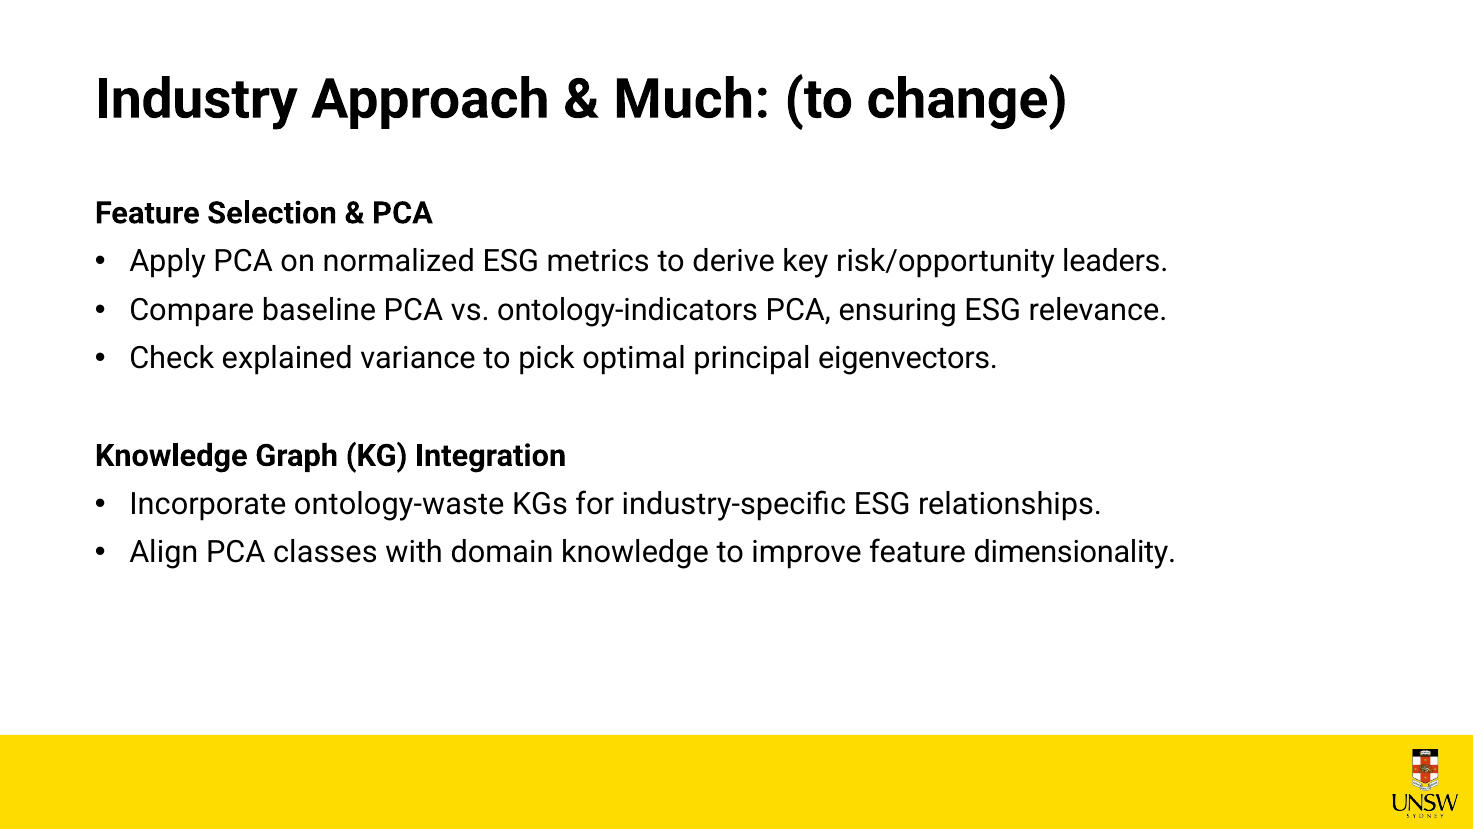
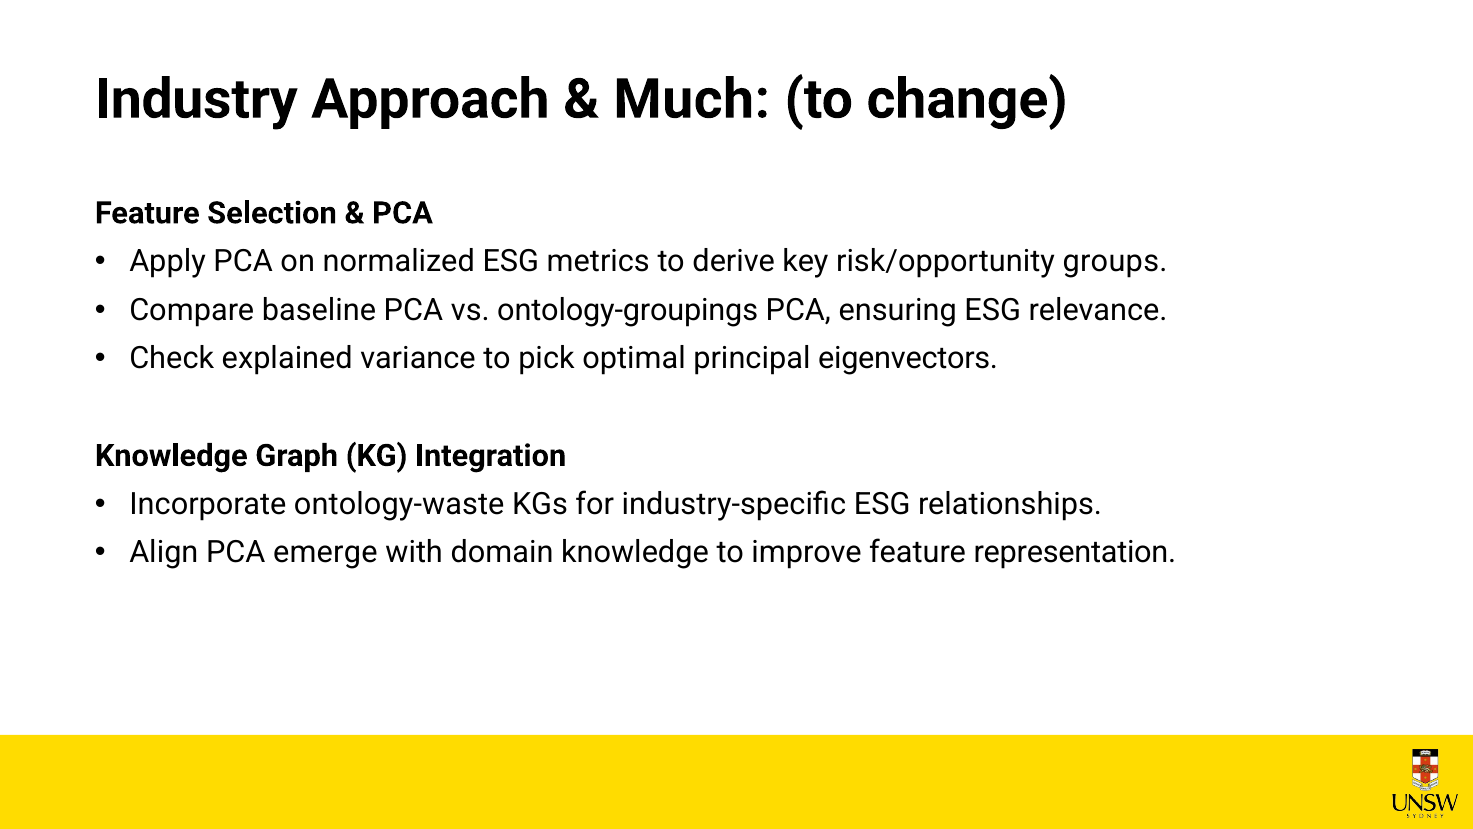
leaders: leaders -> groups
ontology-indicators: ontology-indicators -> ontology-groupings
classes: classes -> emerge
dimensionality: dimensionality -> representation
